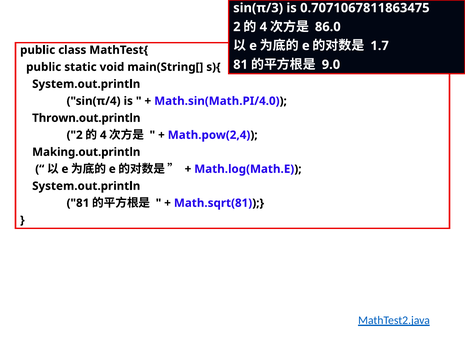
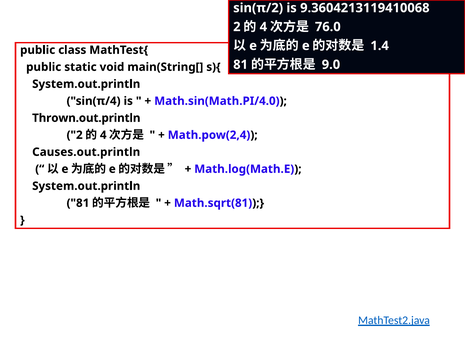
sin(π/3: sin(π/3 -> sin(π/2
0.7071067811863475: 0.7071067811863475 -> 9.3604213119410068
86.0: 86.0 -> 76.0
1.7: 1.7 -> 1.4
Making.out.println: Making.out.println -> Causes.out.println
